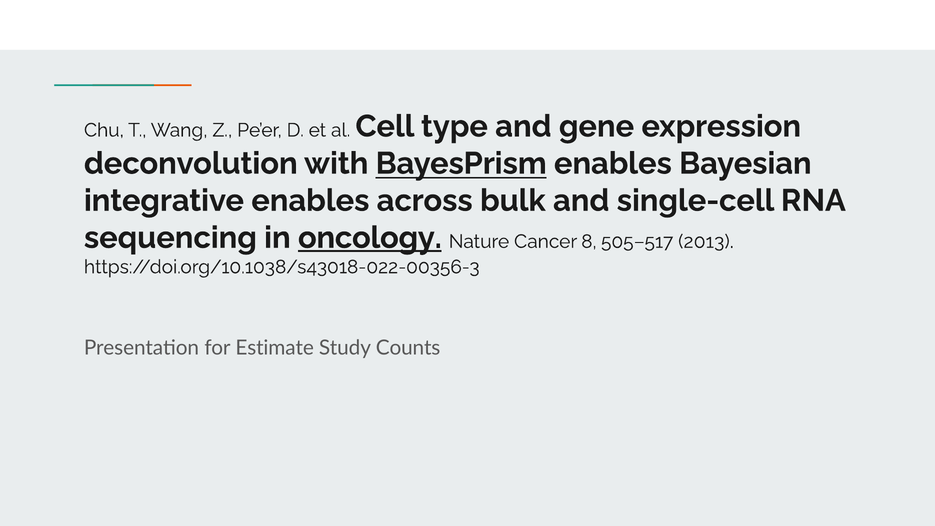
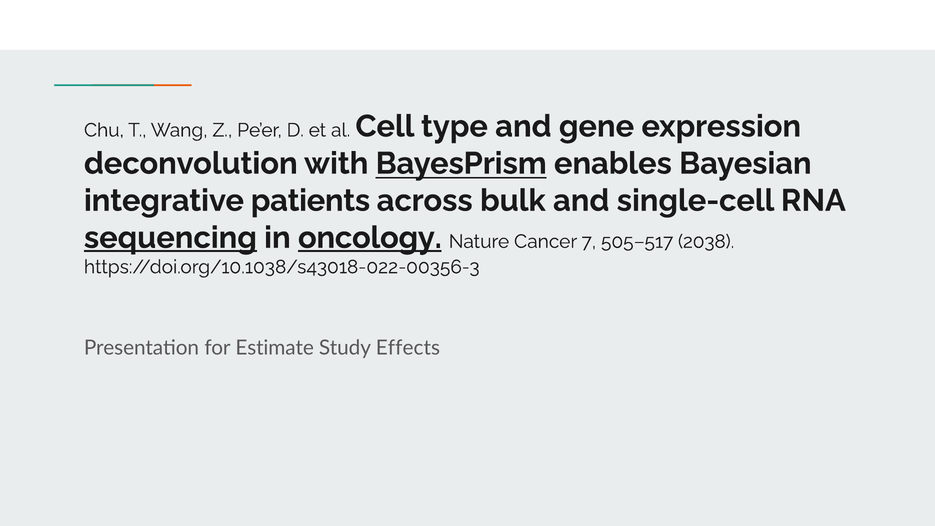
integrative enables: enables -> patients
sequencing underline: none -> present
8: 8 -> 7
2013: 2013 -> 2038
Counts: Counts -> Effects
